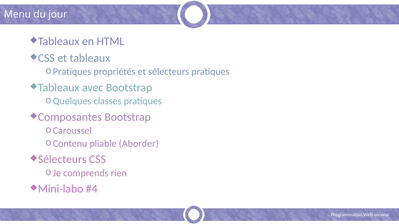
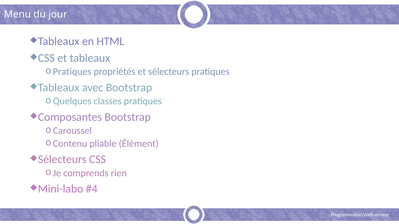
Aborder: Aborder -> Élément
